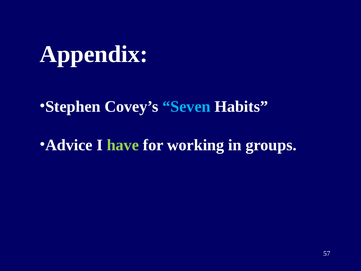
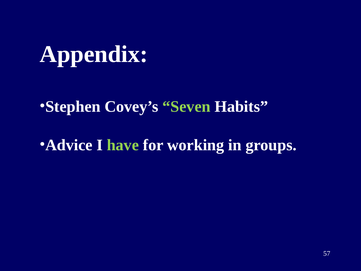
Seven colour: light blue -> light green
